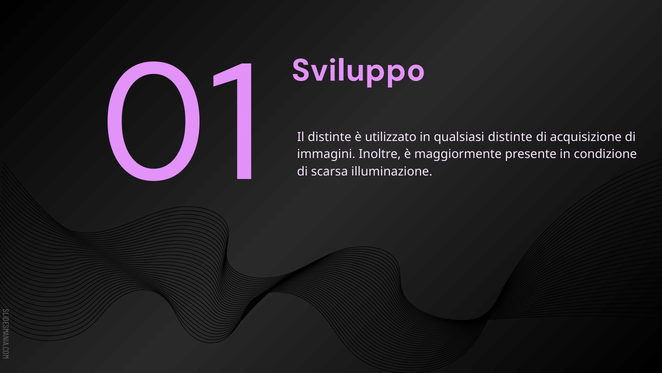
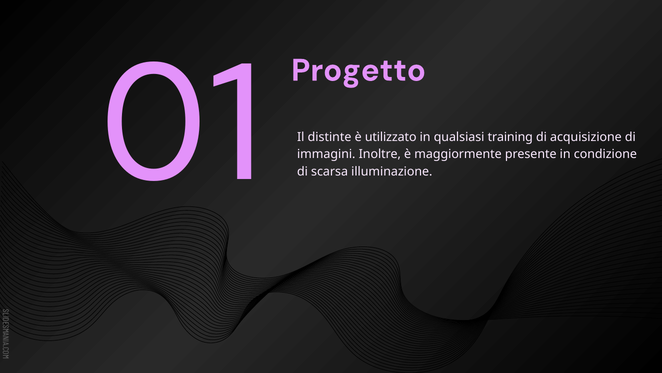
Sviluppo: Sviluppo -> Progetto
qualsiasi distinte: distinte -> training
